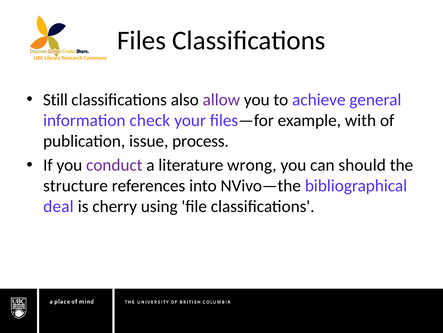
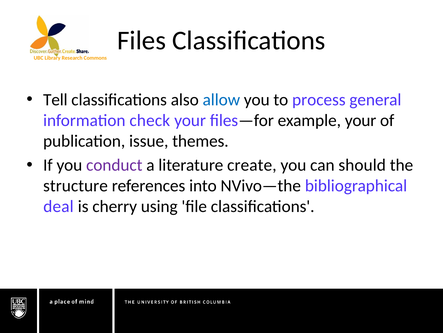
Still: Still -> Tell
allow colour: purple -> blue
achieve: achieve -> process
example with: with -> your
process: process -> themes
wrong: wrong -> create
